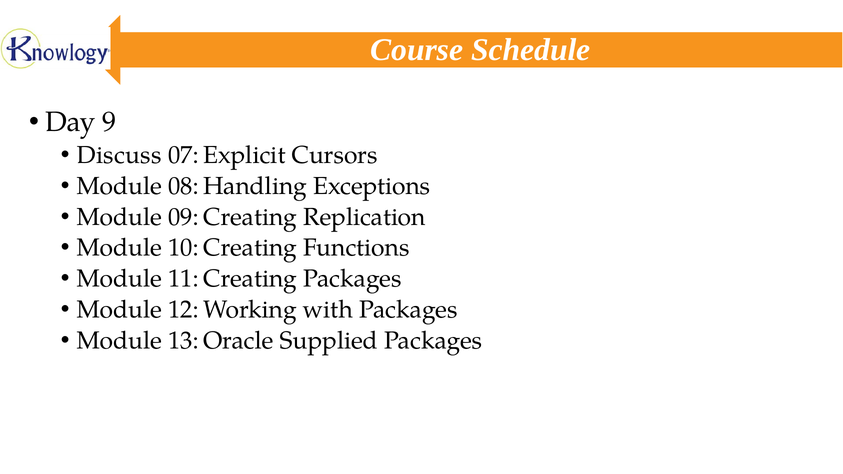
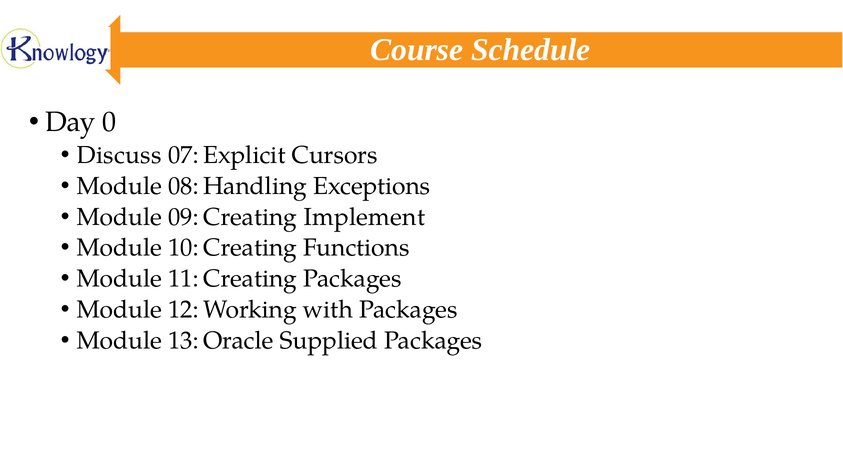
9: 9 -> 0
Replication: Replication -> Implement
